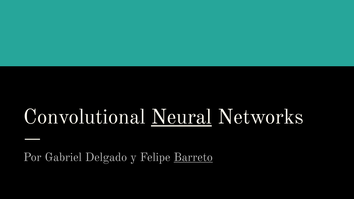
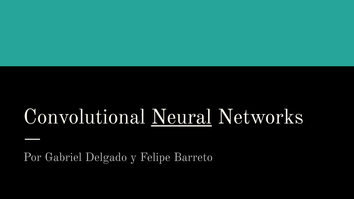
Barreto underline: present -> none
